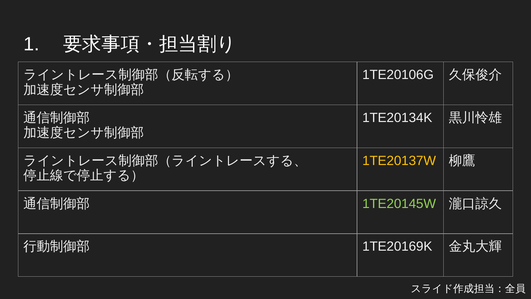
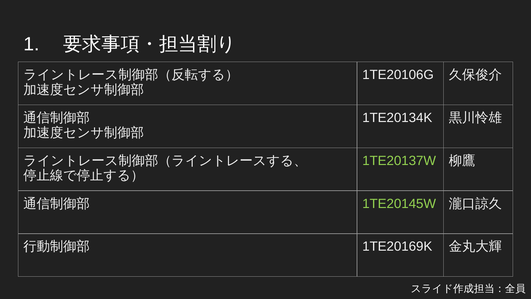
1TE20137W colour: yellow -> light green
